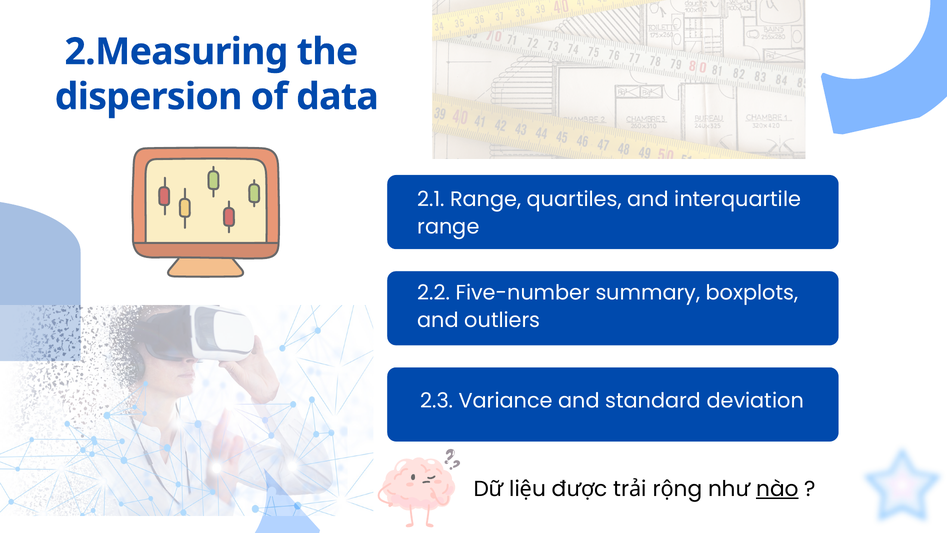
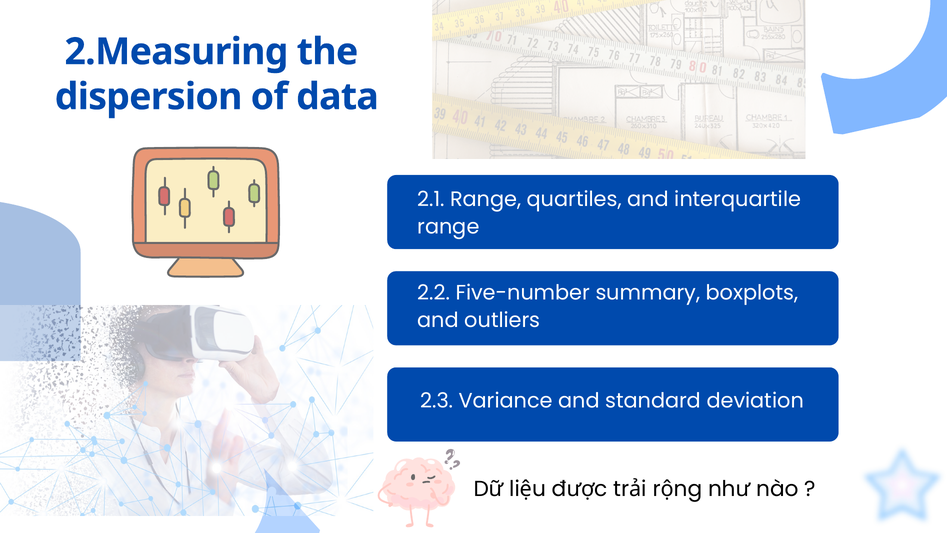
nào underline: present -> none
